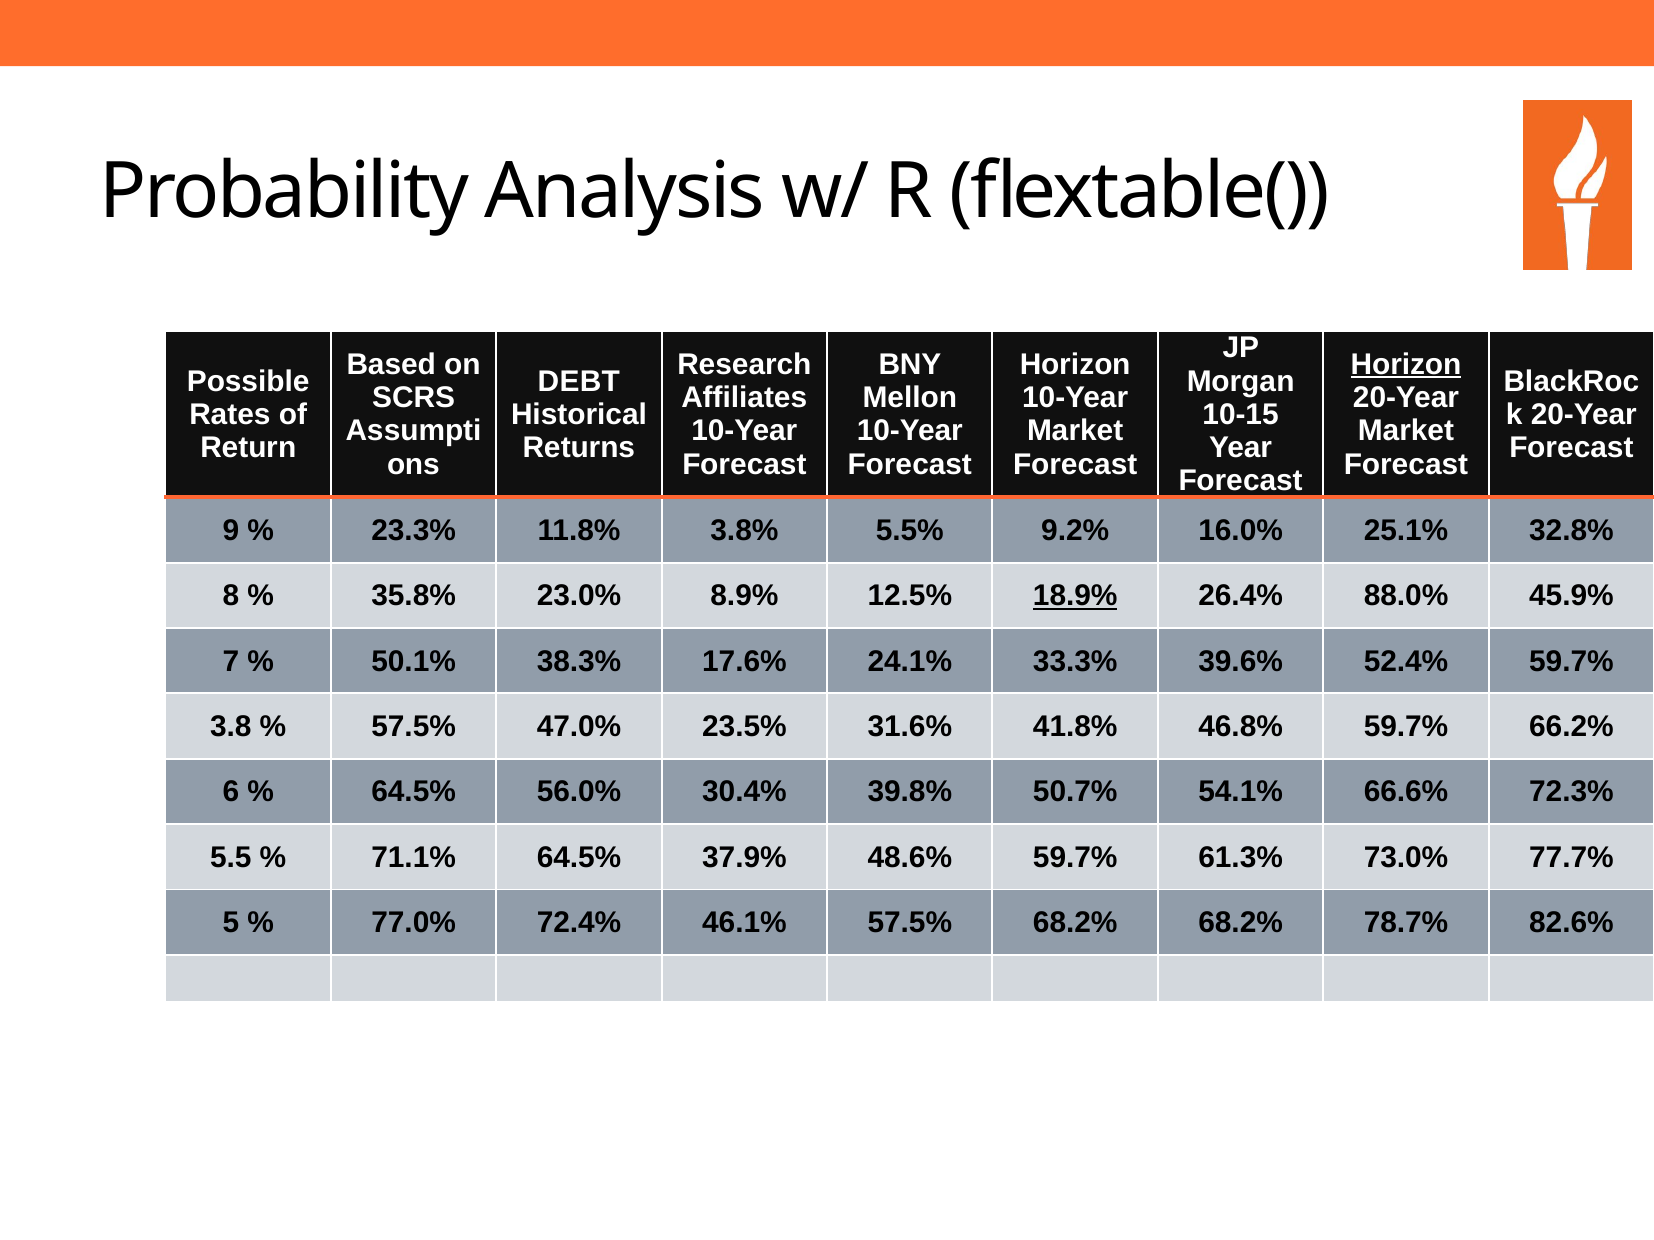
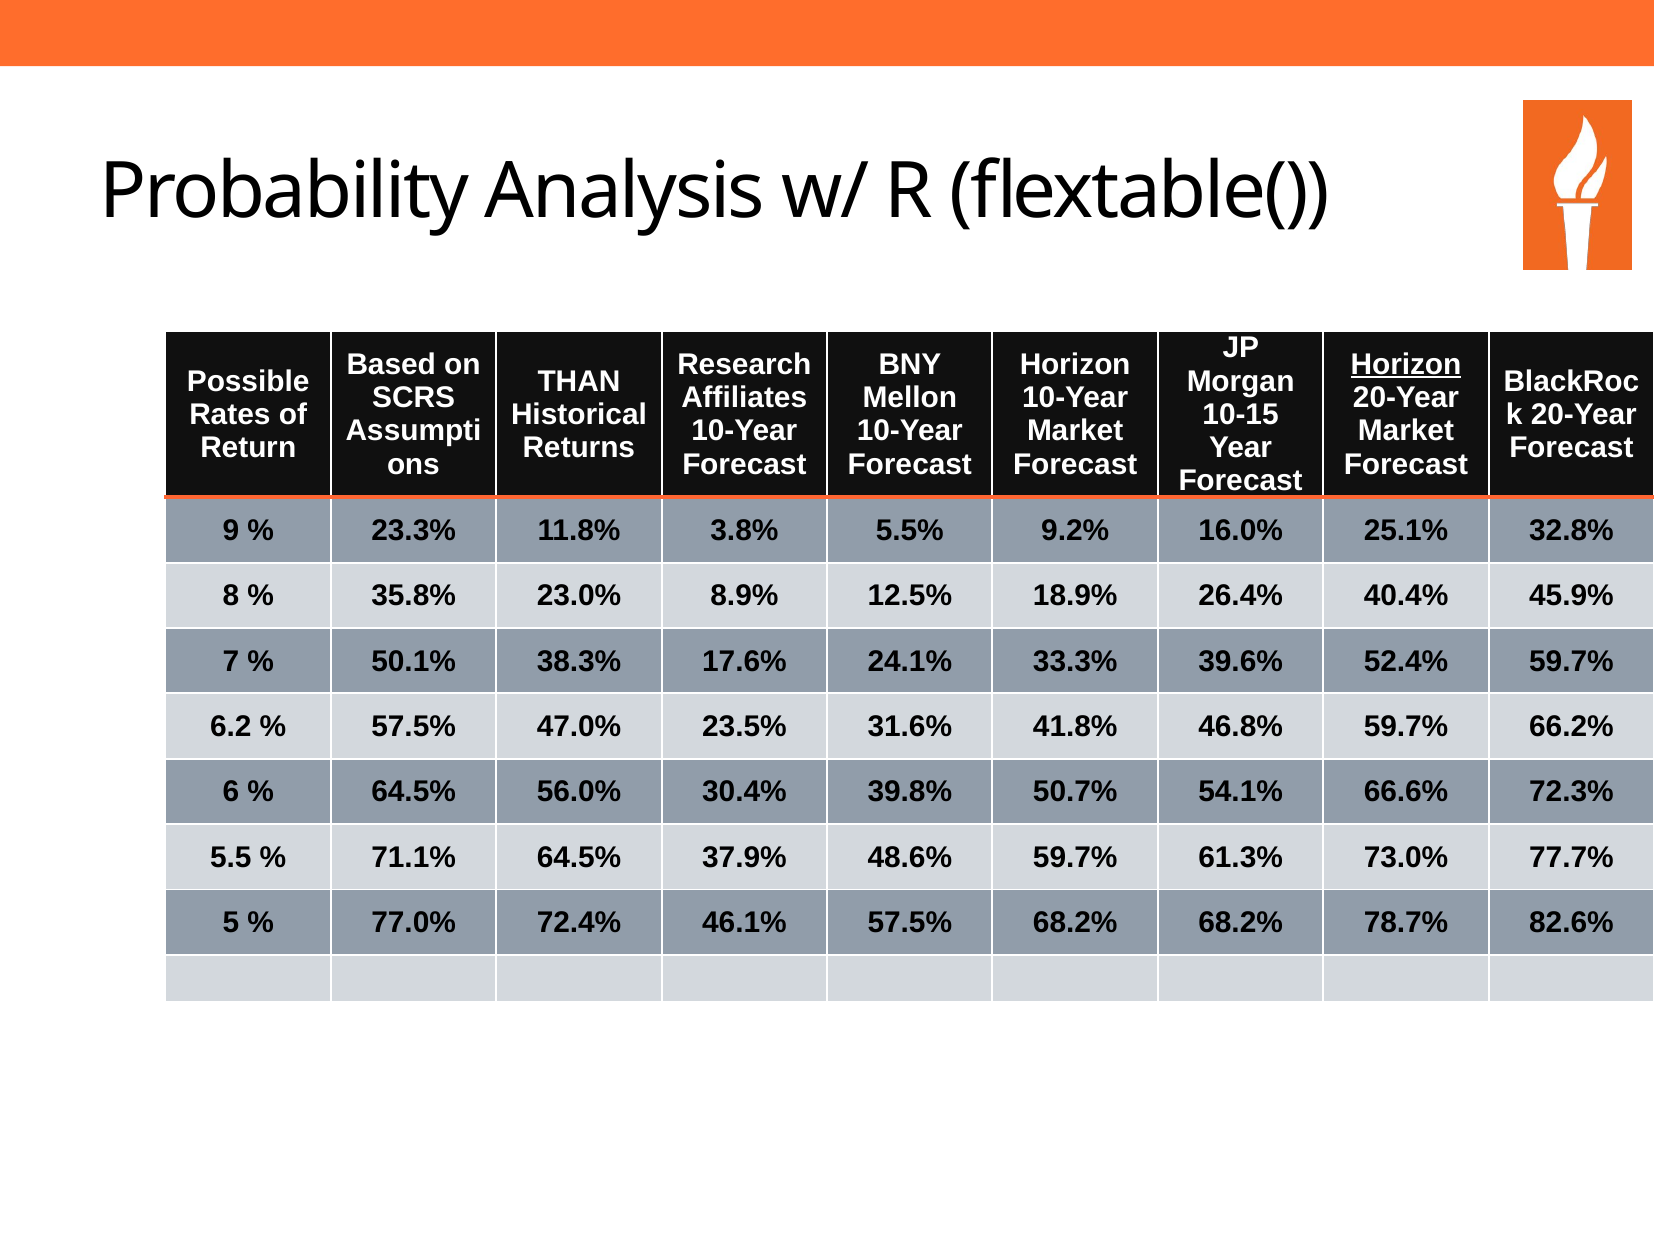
DEBT: DEBT -> THAN
18.9% underline: present -> none
88.0%: 88.0% -> 40.4%
3.8: 3.8 -> 6.2
